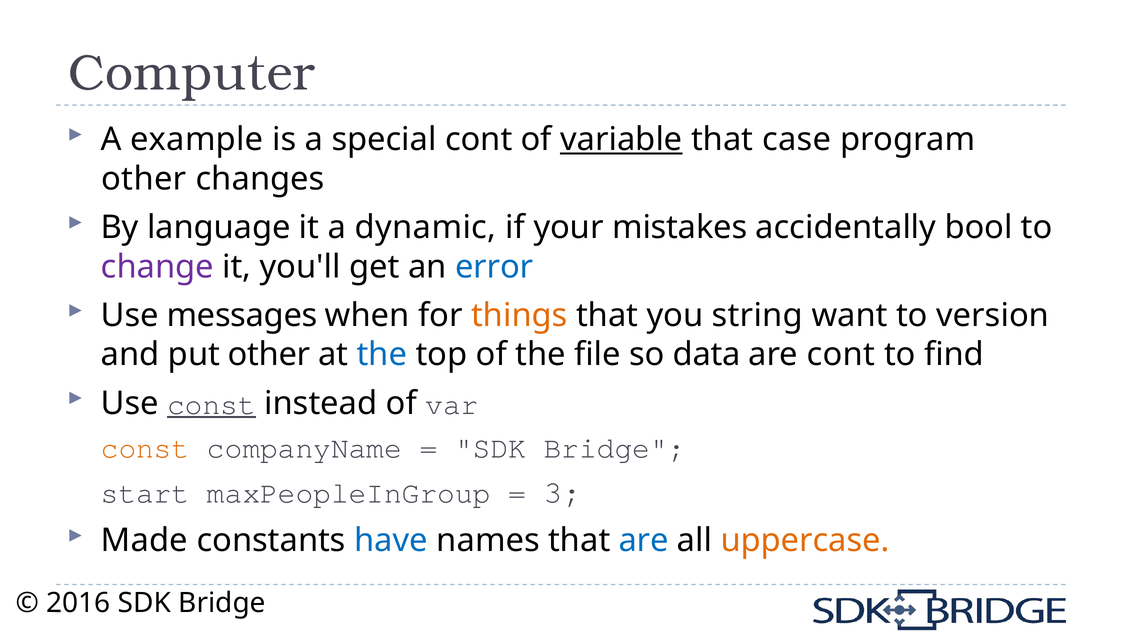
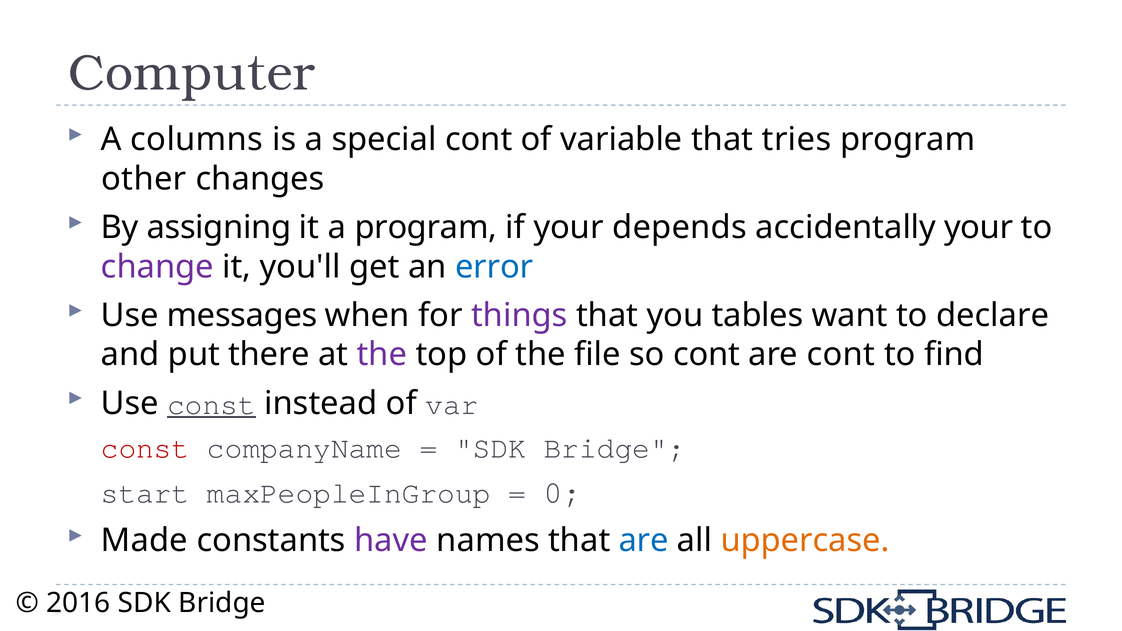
example: example -> columns
variable underline: present -> none
case: case -> tries
language: language -> assigning
a dynamic: dynamic -> program
mistakes: mistakes -> depends
accidentally bool: bool -> your
things colour: orange -> purple
string: string -> tables
version: version -> declare
put other: other -> there
the at (382, 355) colour: blue -> purple
so data: data -> cont
const at (145, 448) colour: orange -> red
3: 3 -> 0
have colour: blue -> purple
